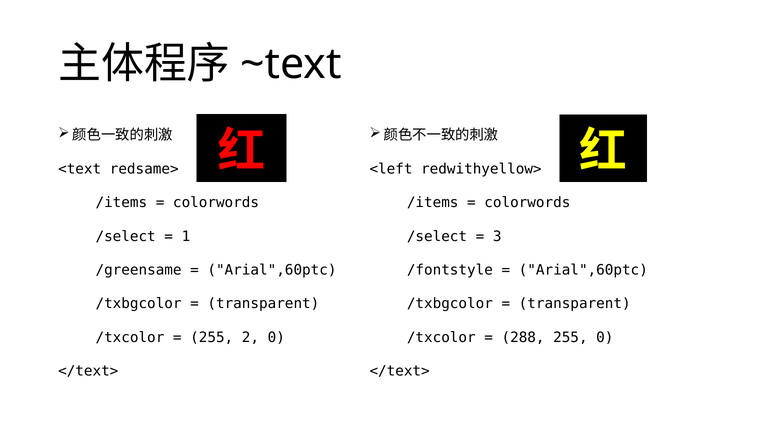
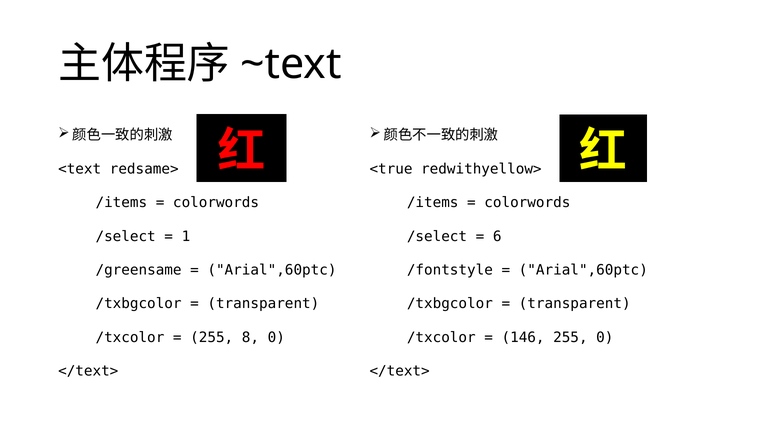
<left: <left -> <true
3: 3 -> 6
2: 2 -> 8
288: 288 -> 146
